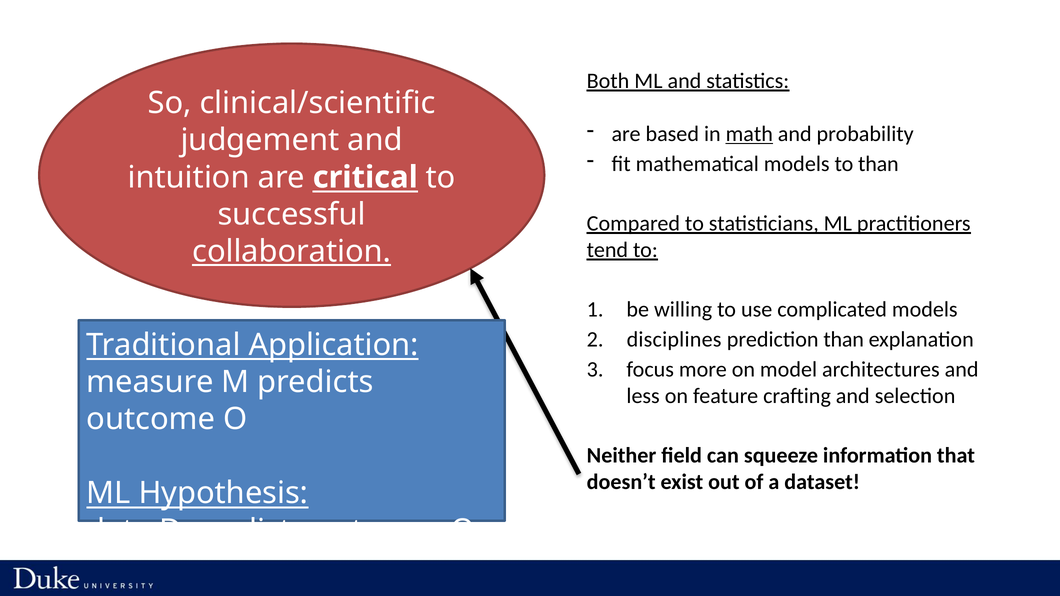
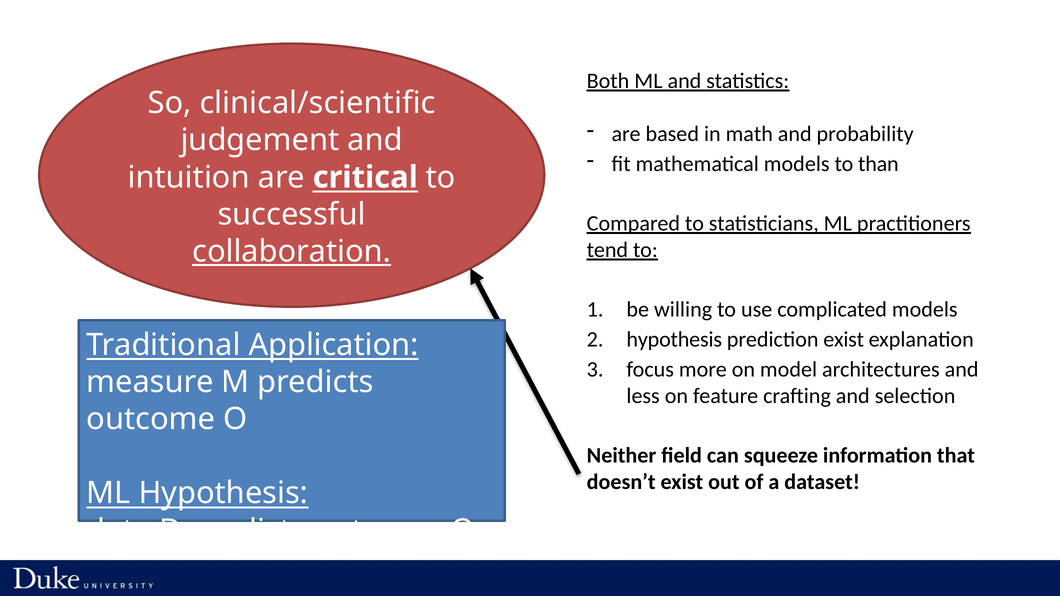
math underline: present -> none
disciplines at (674, 340): disciplines -> hypothesis
prediction than: than -> exist
